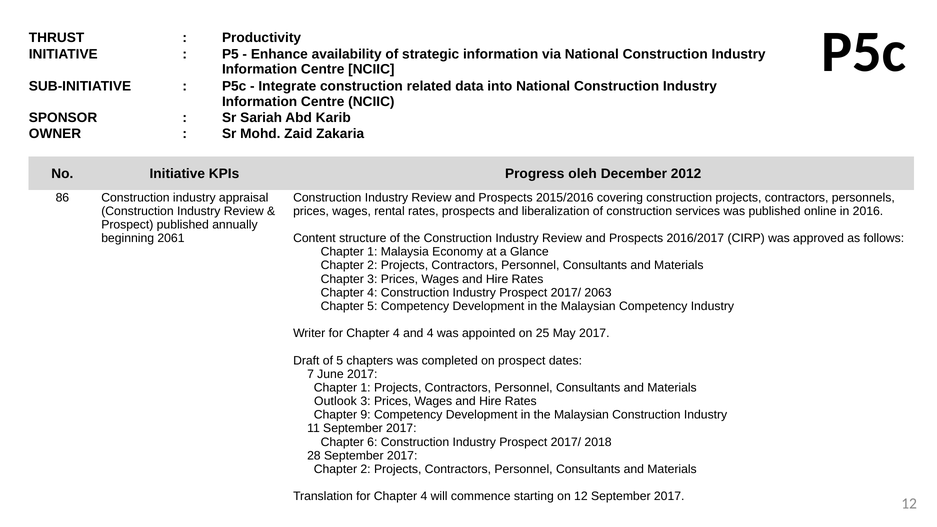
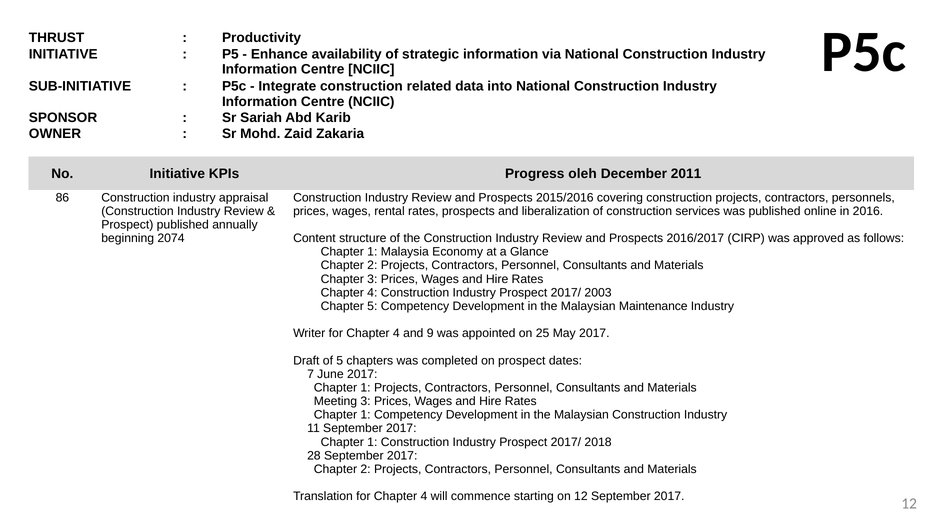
2012: 2012 -> 2011
2061: 2061 -> 2074
2063: 2063 -> 2003
Malaysian Competency: Competency -> Maintenance
and 4: 4 -> 9
Outlook: Outlook -> Meeting
9 at (366, 415): 9 -> 1
6 at (372, 442): 6 -> 1
